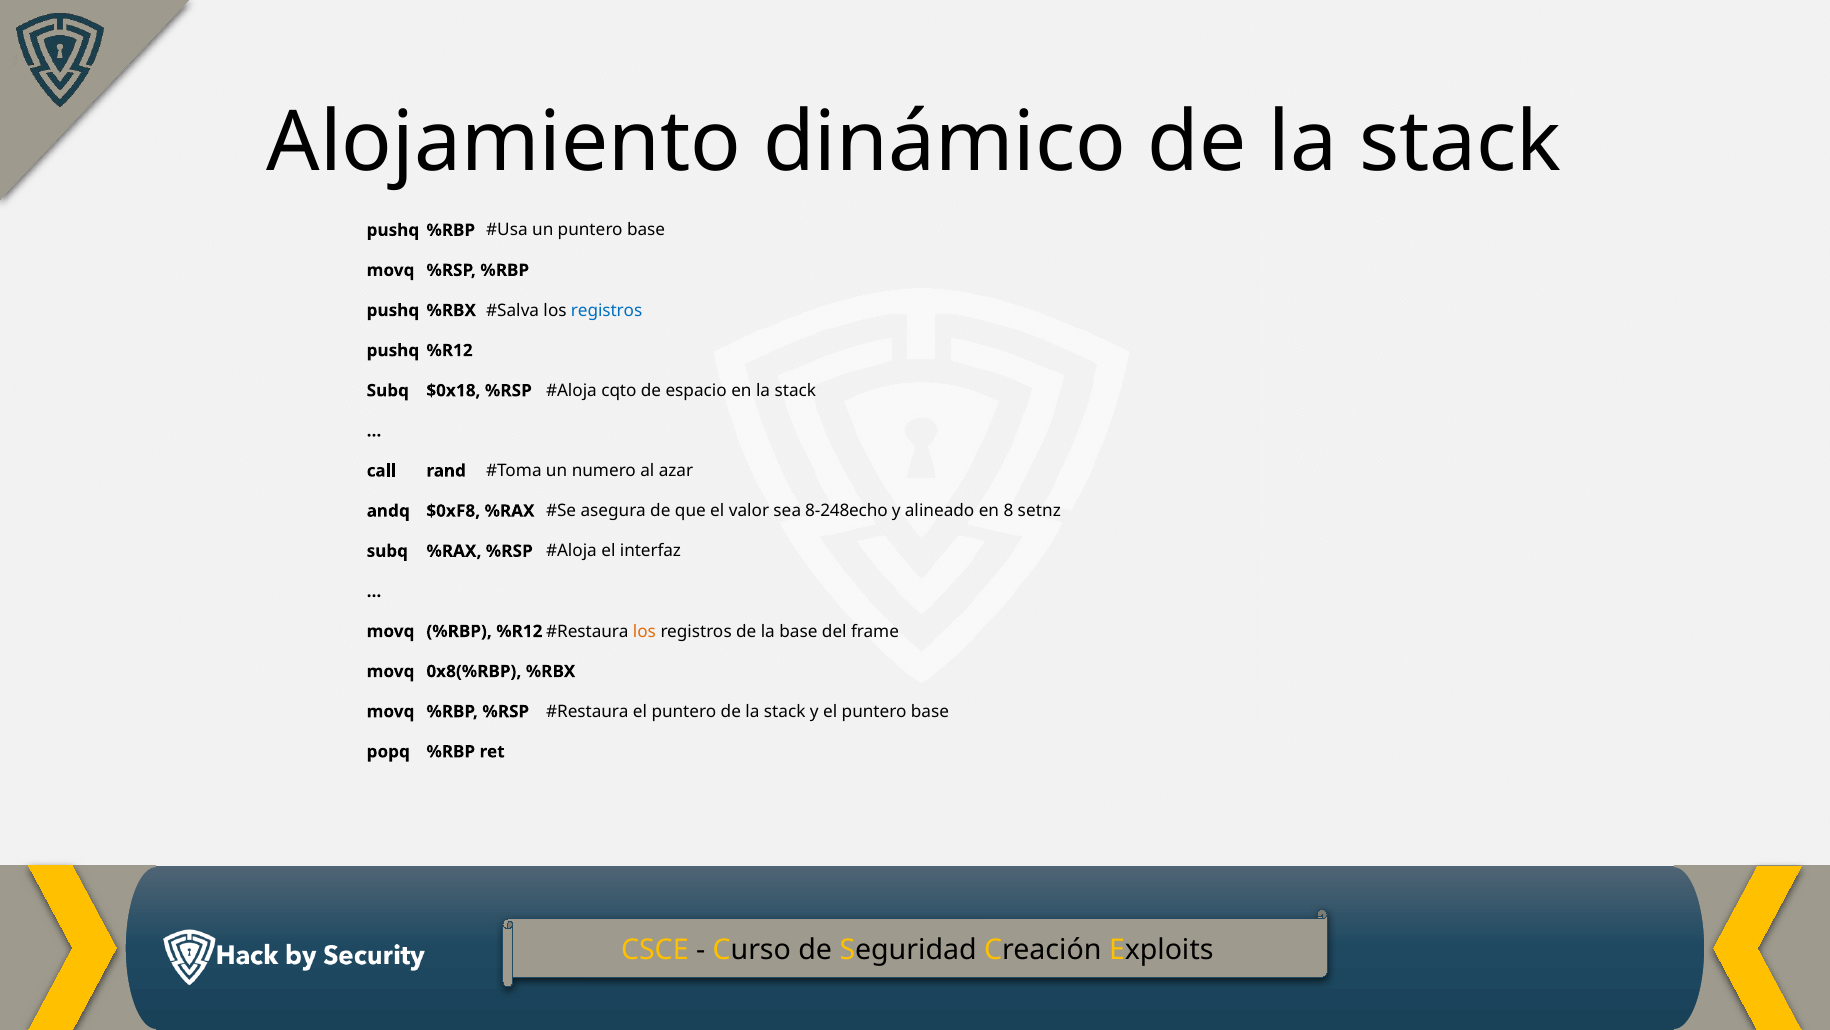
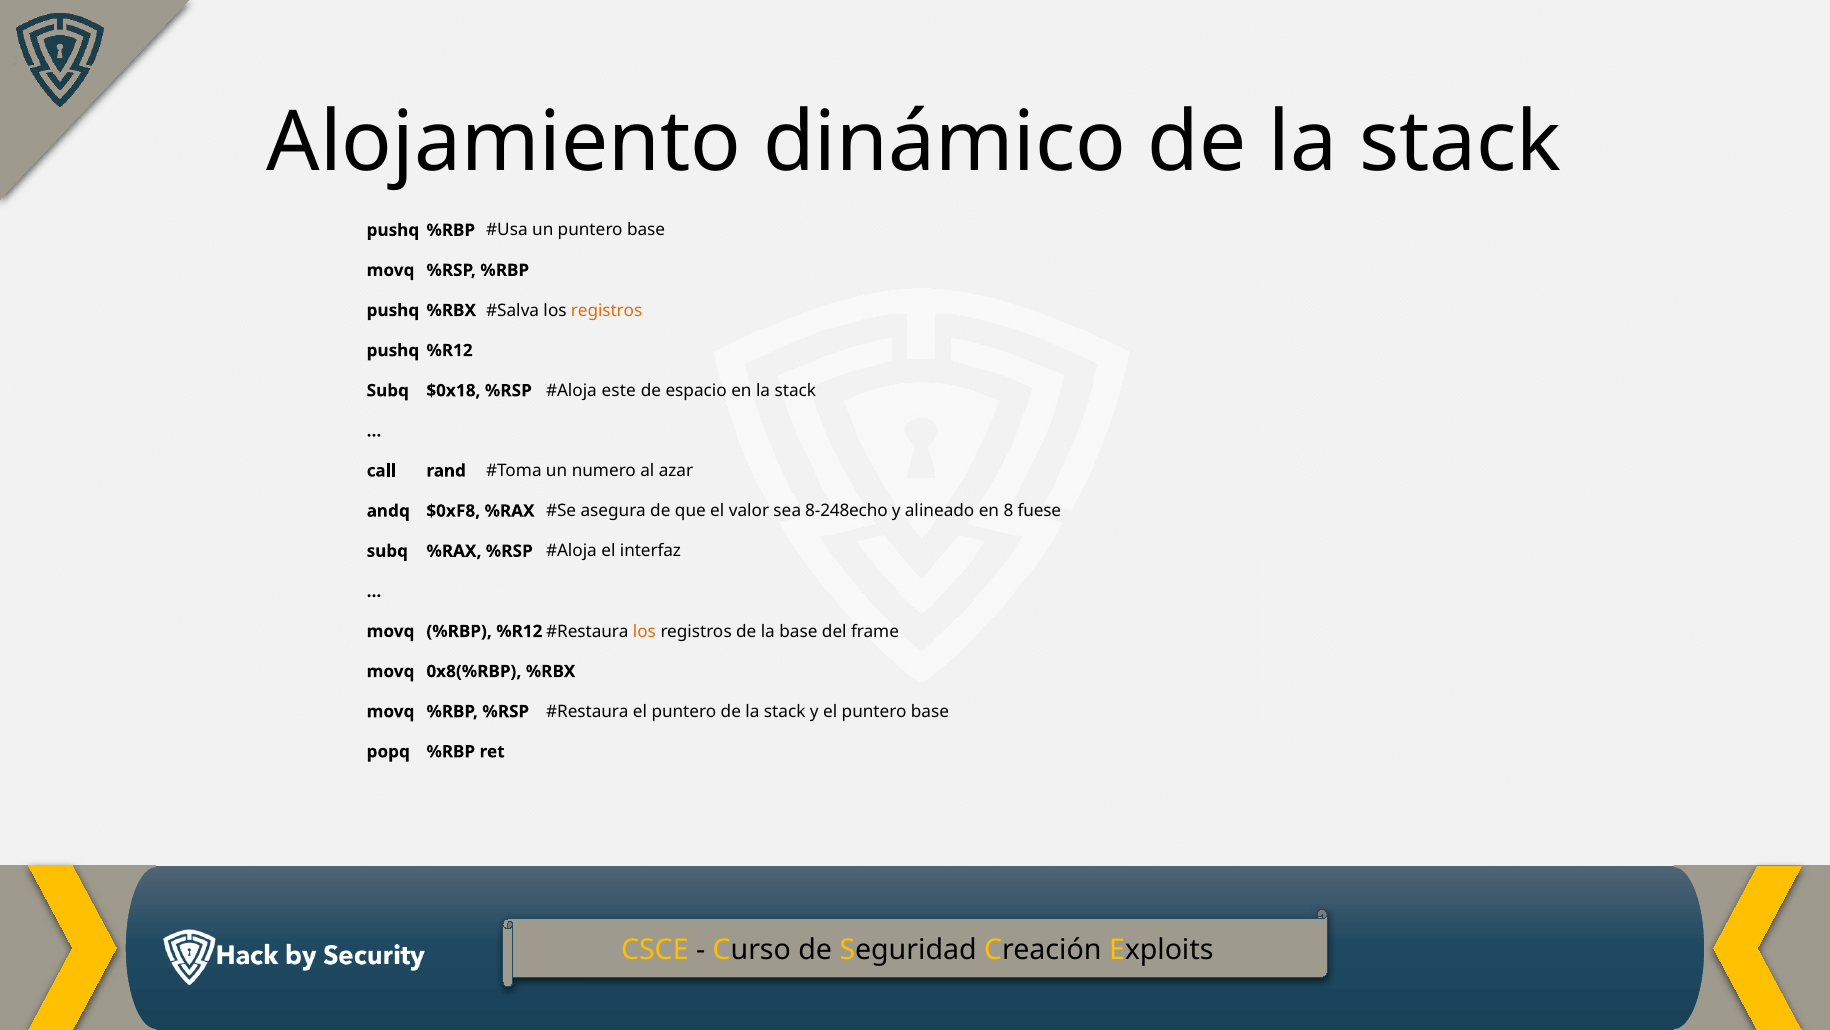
registros at (607, 310) colour: blue -> orange
cqto: cqto -> este
setnz: setnz -> fuese
